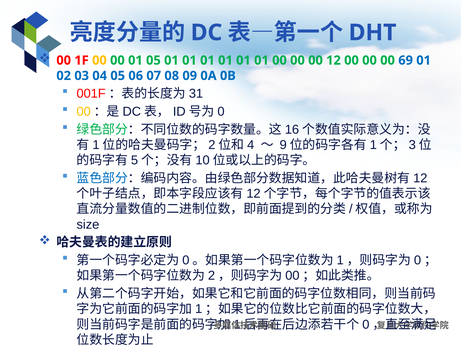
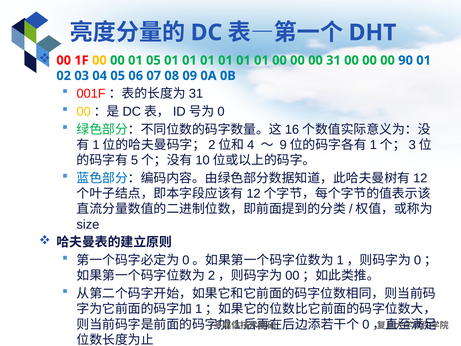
12: 12 -> 31
69: 69 -> 90
